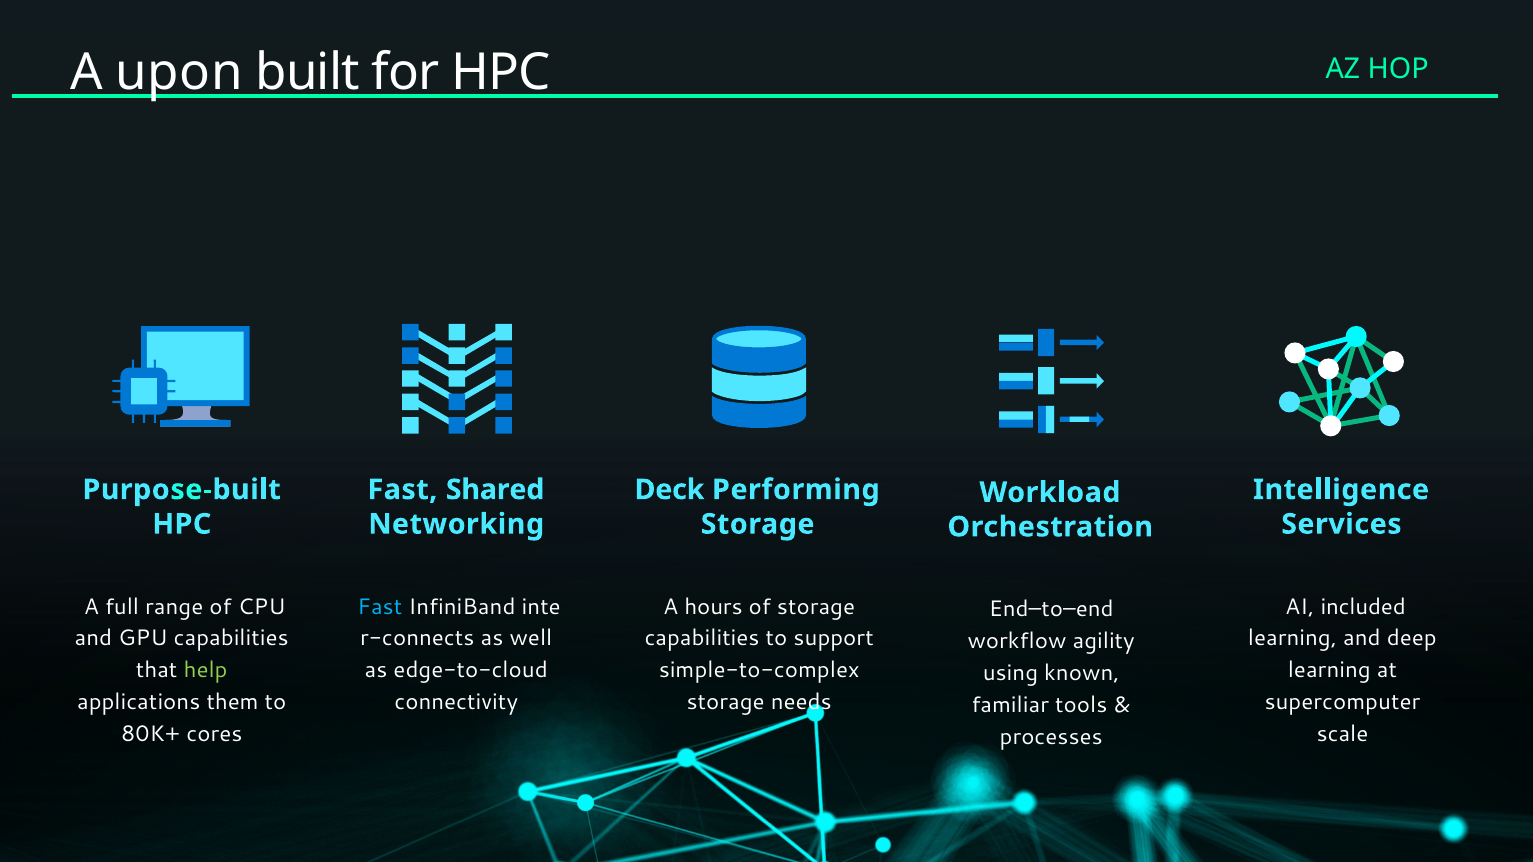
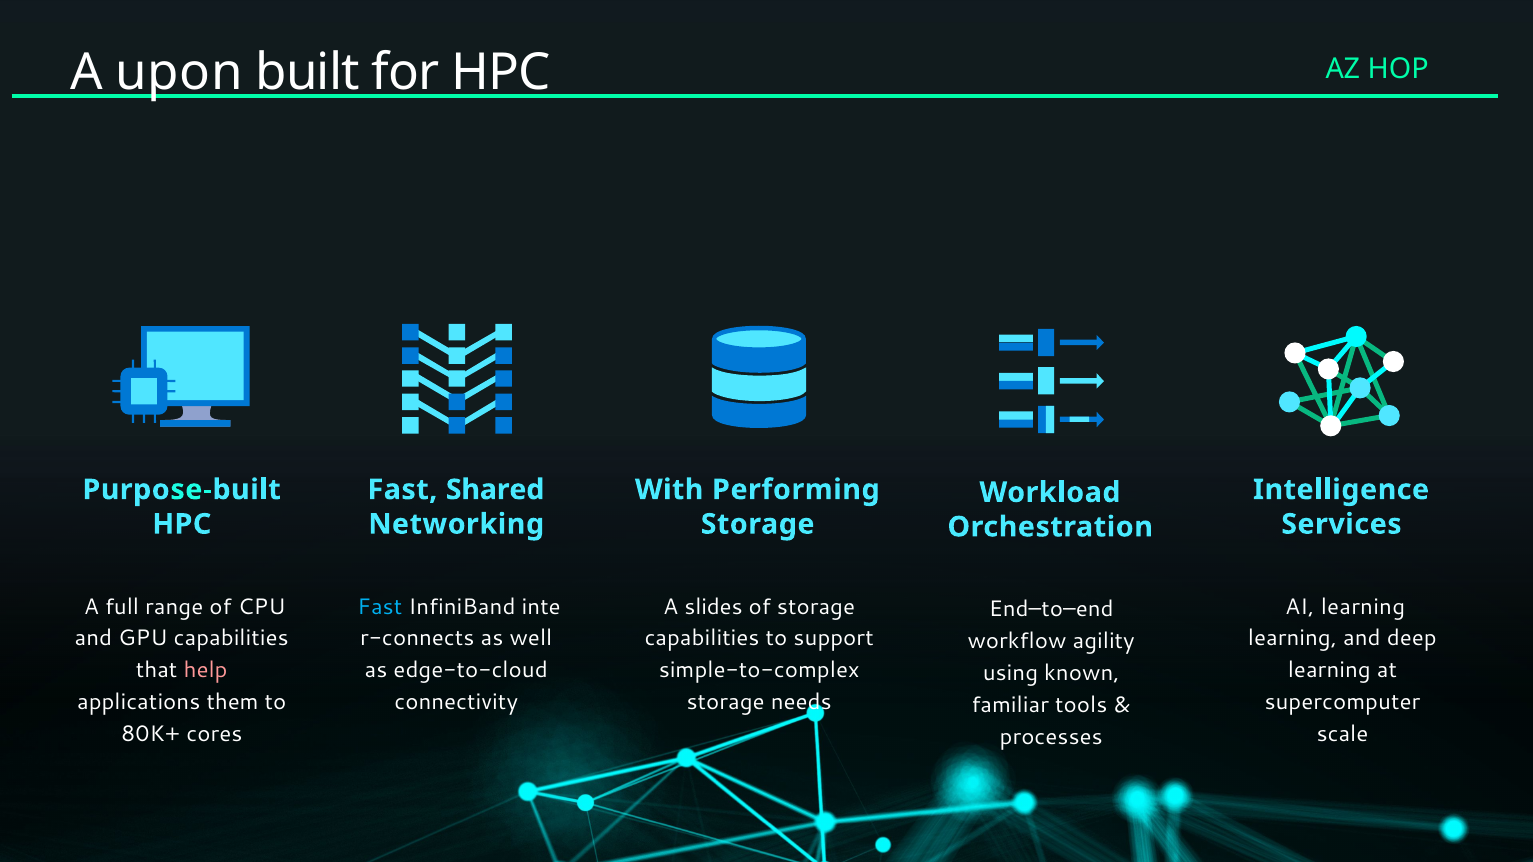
Deck: Deck -> With
hours: hours -> slides
AI included: included -> learning
help colour: light green -> pink
